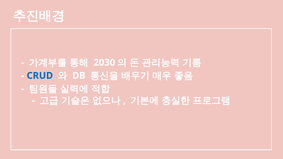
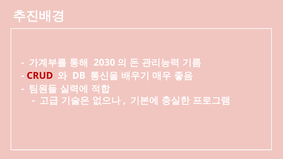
CRUD colour: blue -> red
